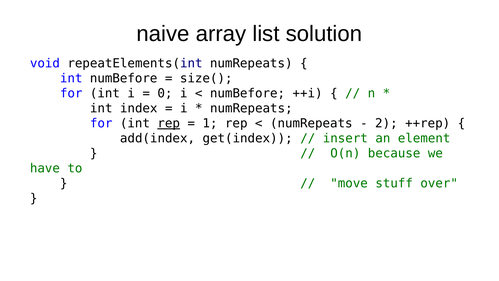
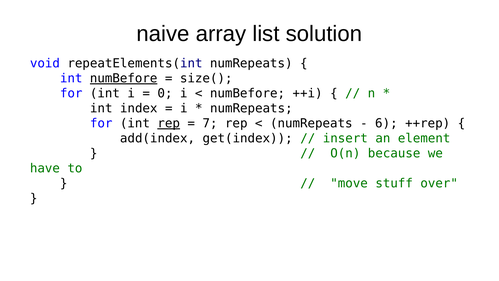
numBefore at (124, 78) underline: none -> present
1: 1 -> 7
2: 2 -> 6
